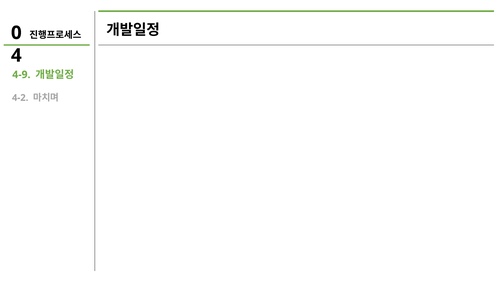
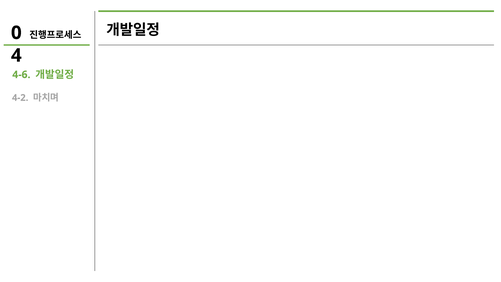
4-9: 4-9 -> 4-6
